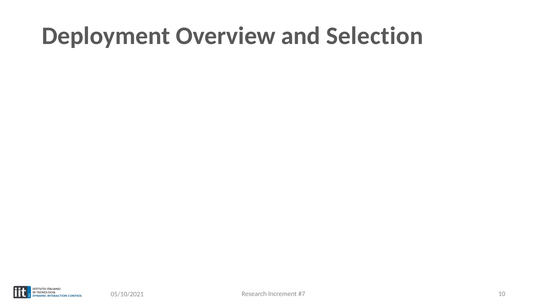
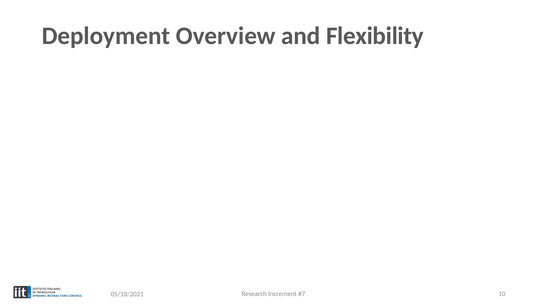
Selection: Selection -> Flexibility
